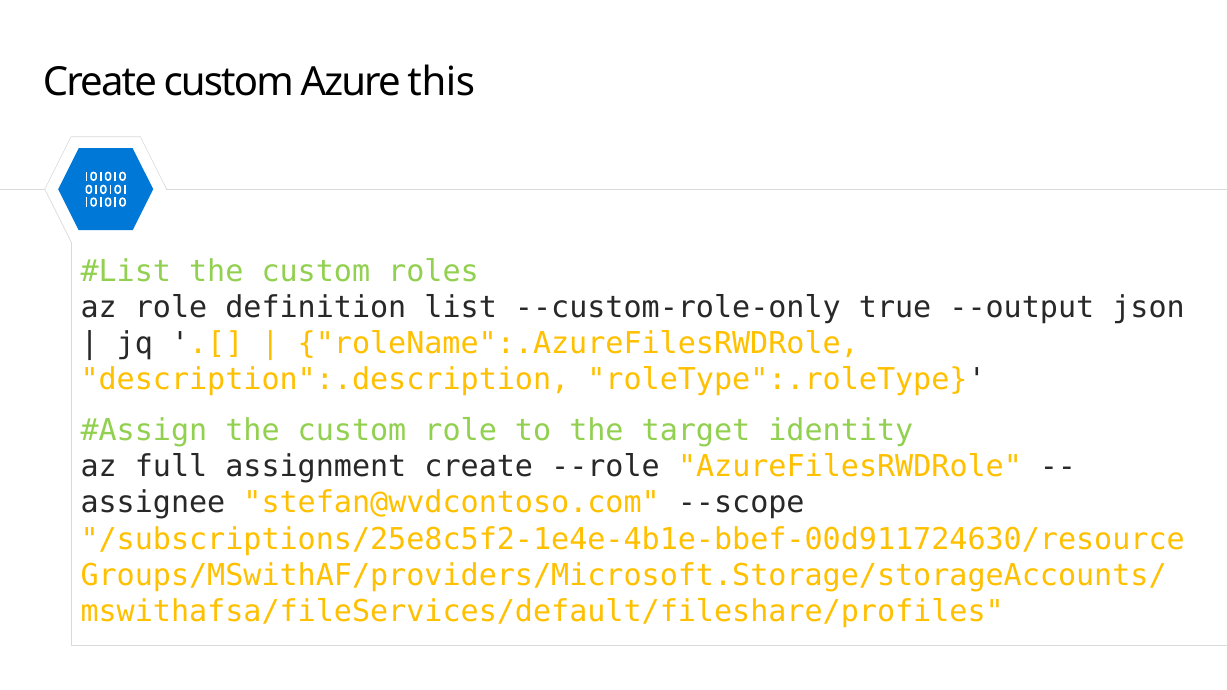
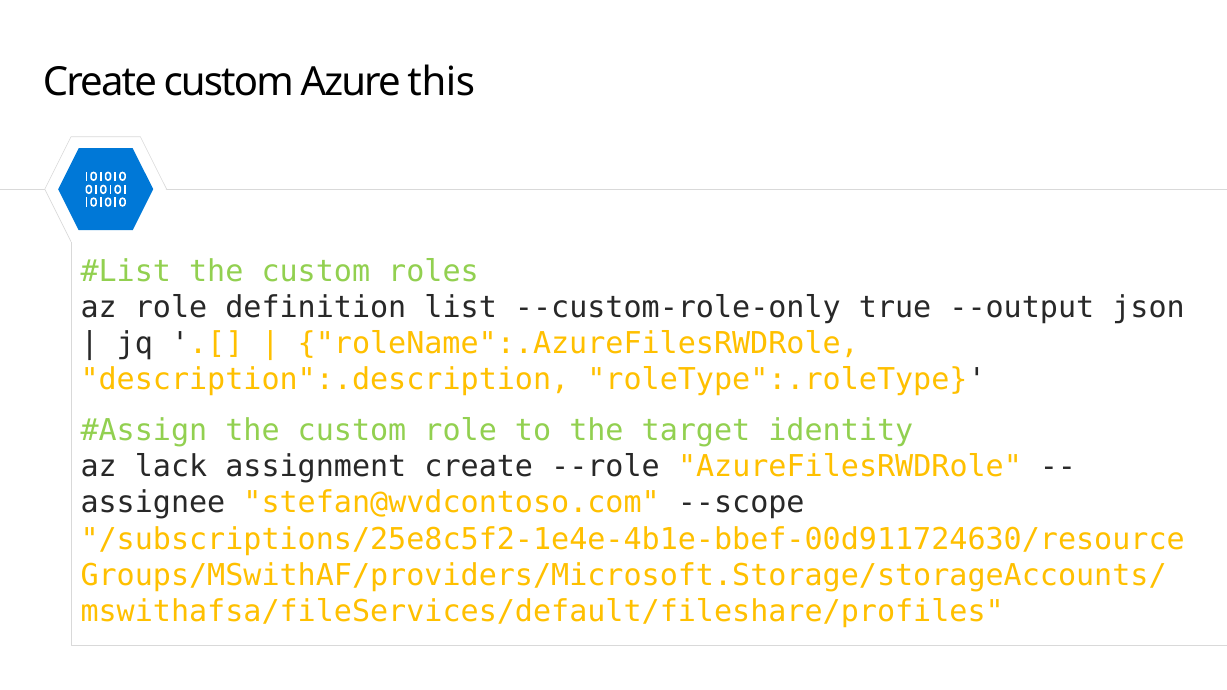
full: full -> lack
